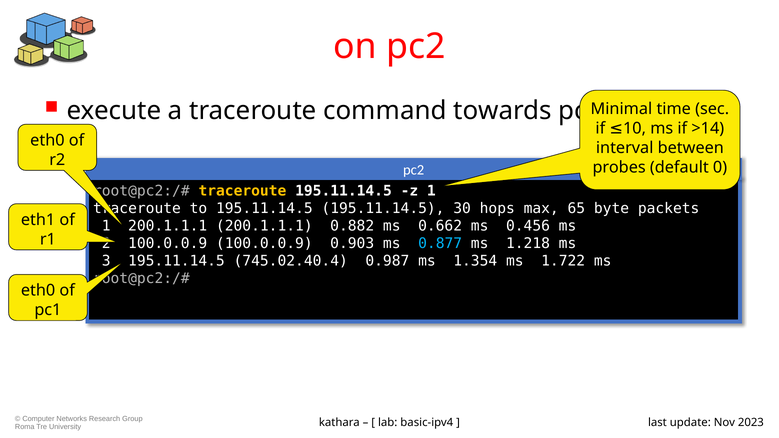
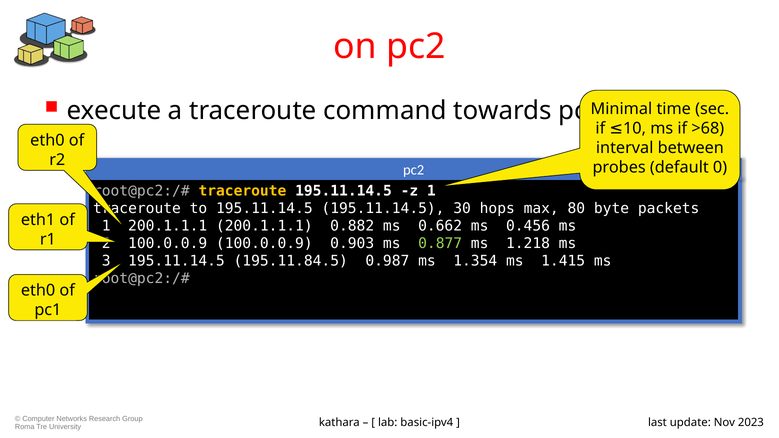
>14: >14 -> >68
65: 65 -> 80
0.877 colour: light blue -> light green
745.02.40.4: 745.02.40.4 -> 195.11.84.5
1.722: 1.722 -> 1.415
